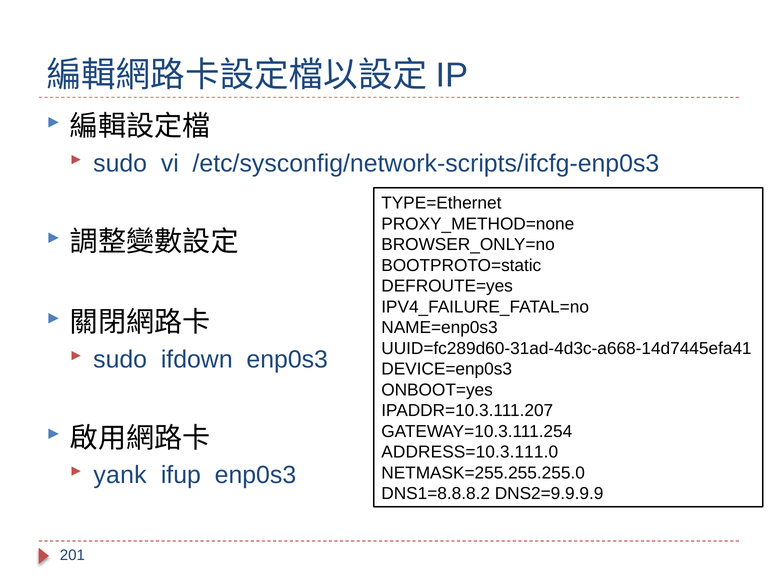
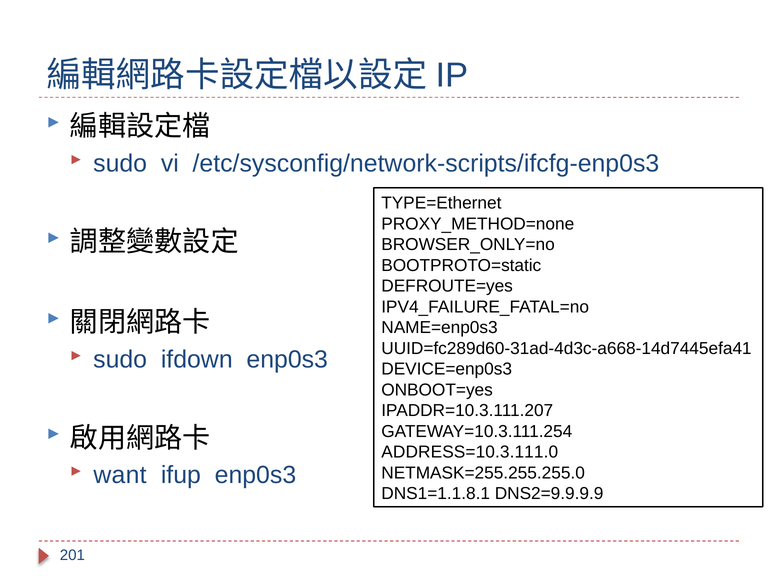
yank: yank -> want
DNS1=8.8.8.2: DNS1=8.8.8.2 -> DNS1=1.1.8.1
